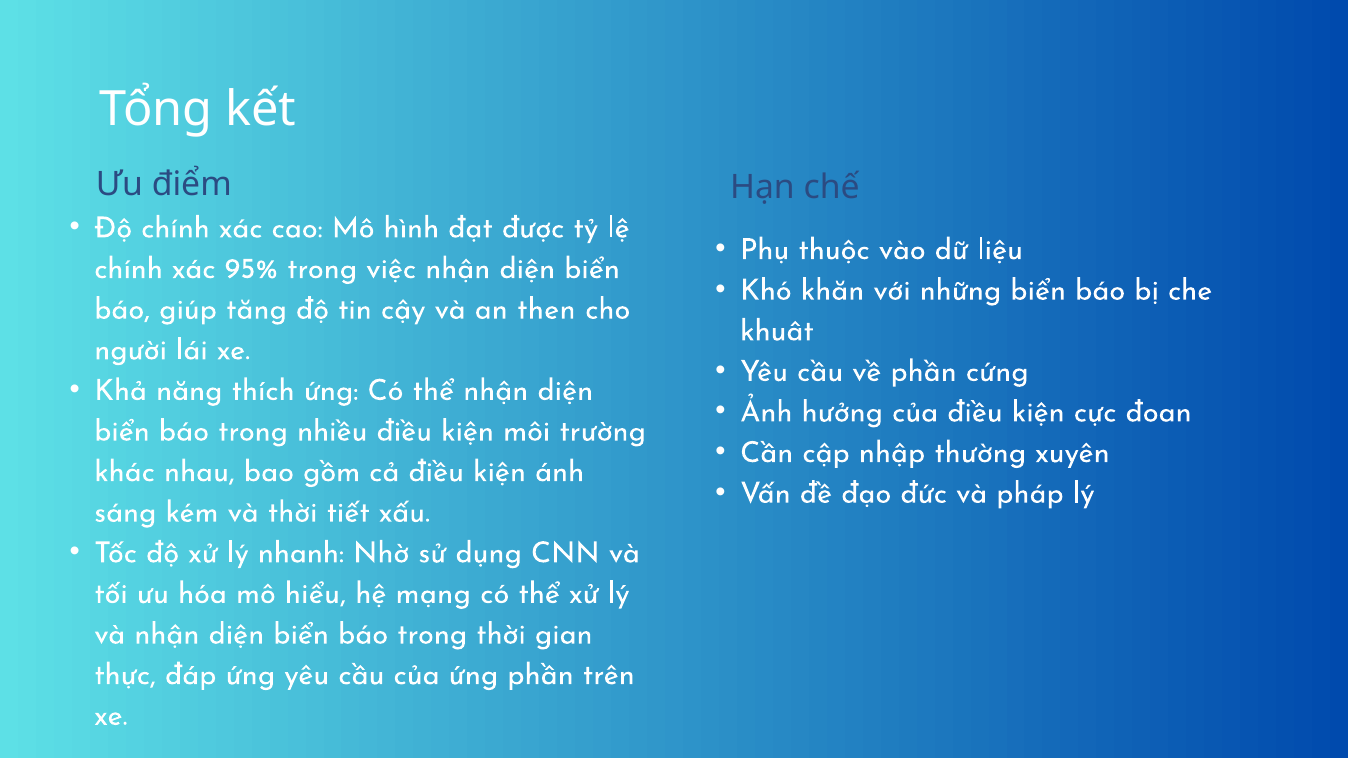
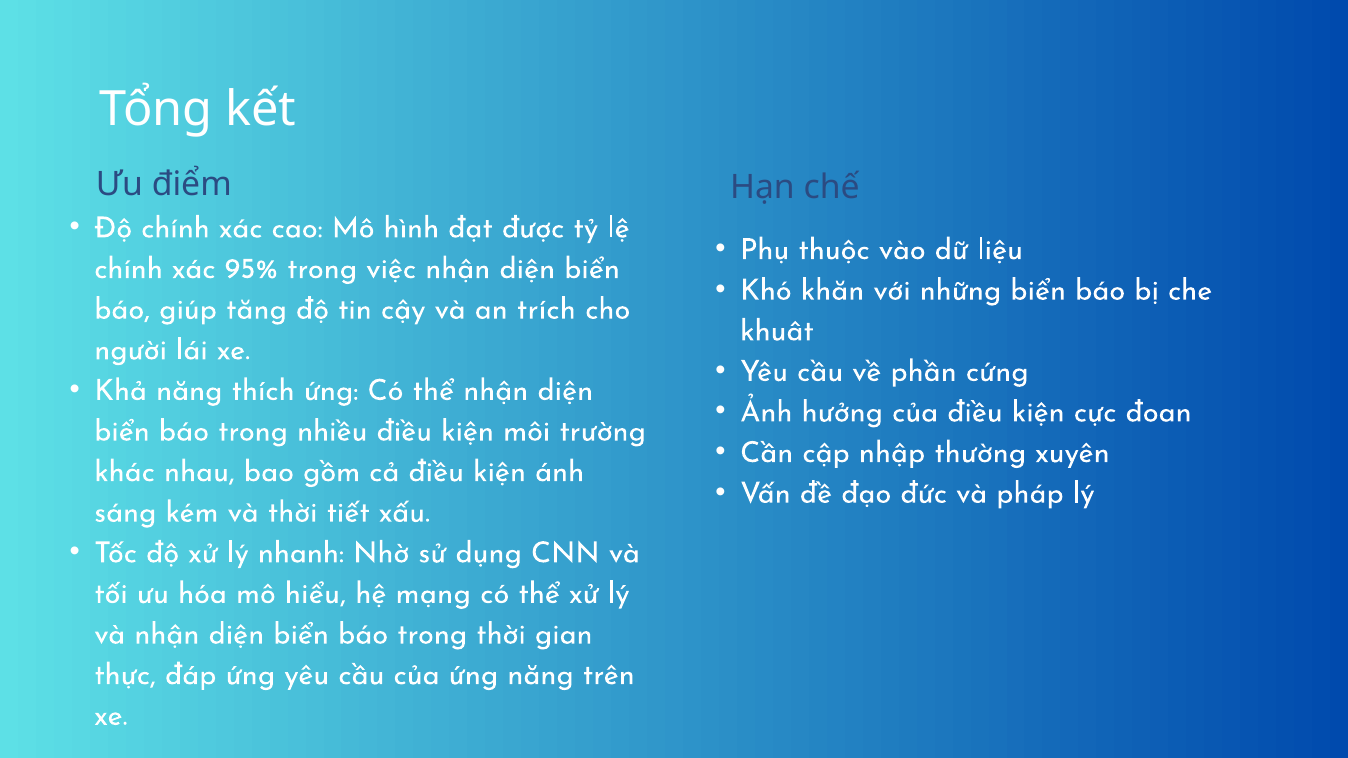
then: then -> trích
ứng phần: phần -> năng
